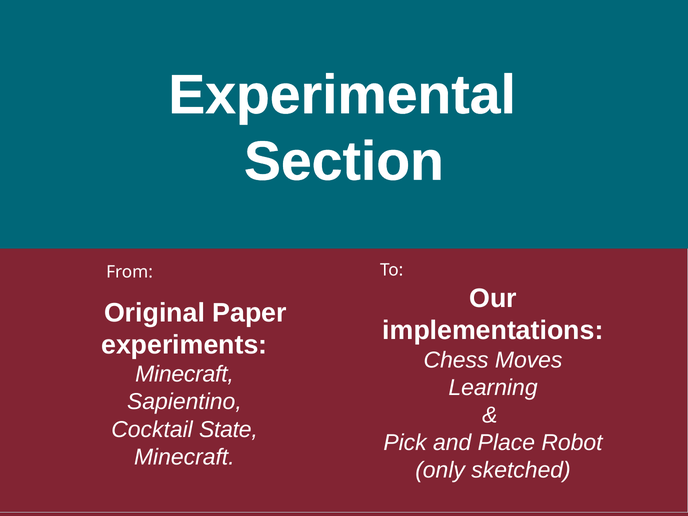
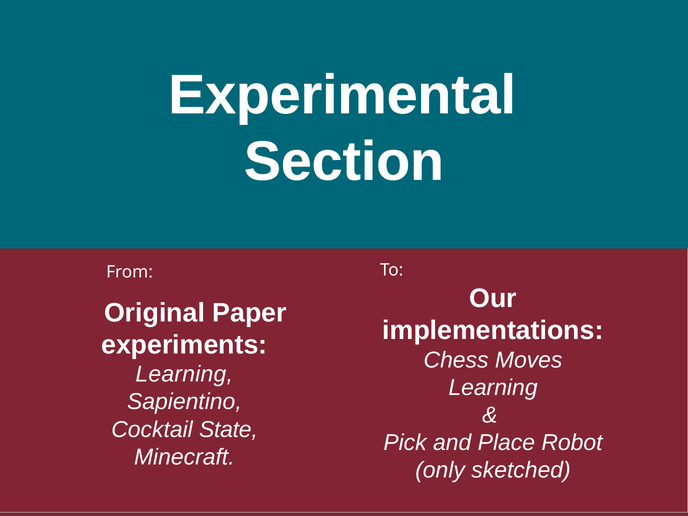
Minecraft at (184, 374): Minecraft -> Learning
